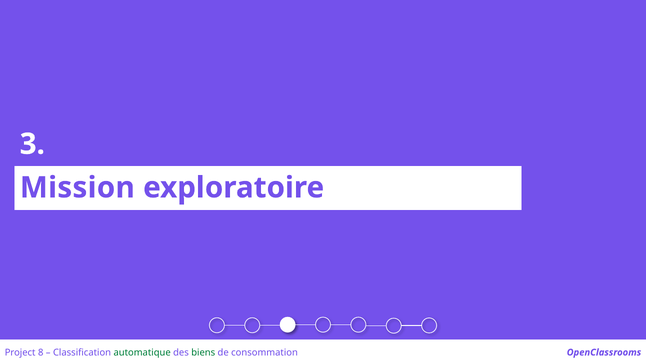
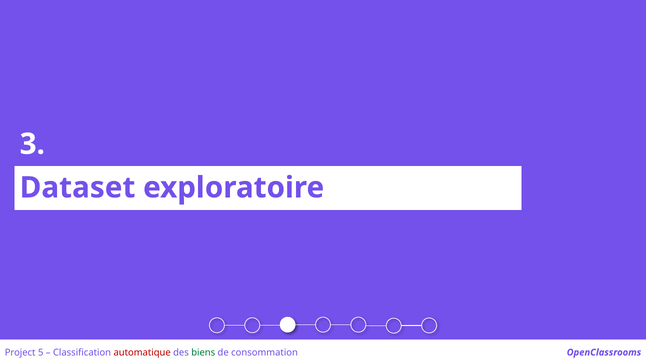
Mission: Mission -> Dataset
8: 8 -> 5
automatique colour: green -> red
